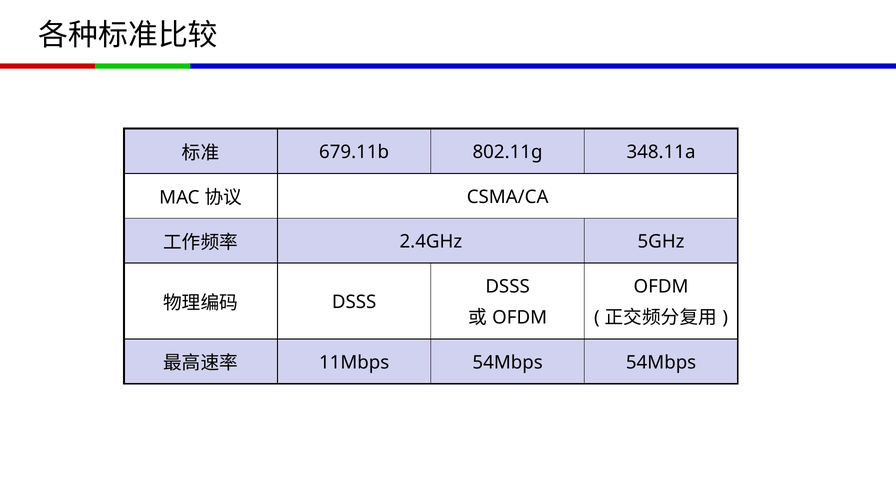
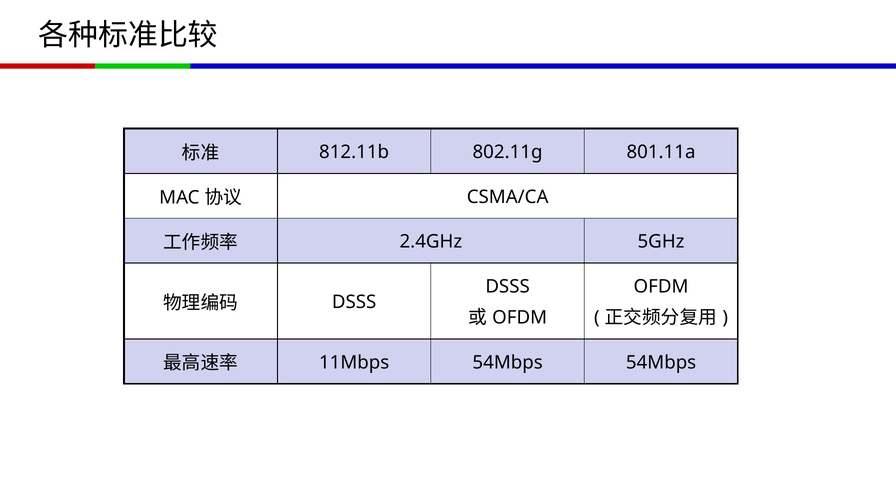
679.11b: 679.11b -> 812.11b
348.11a: 348.11a -> 801.11a
